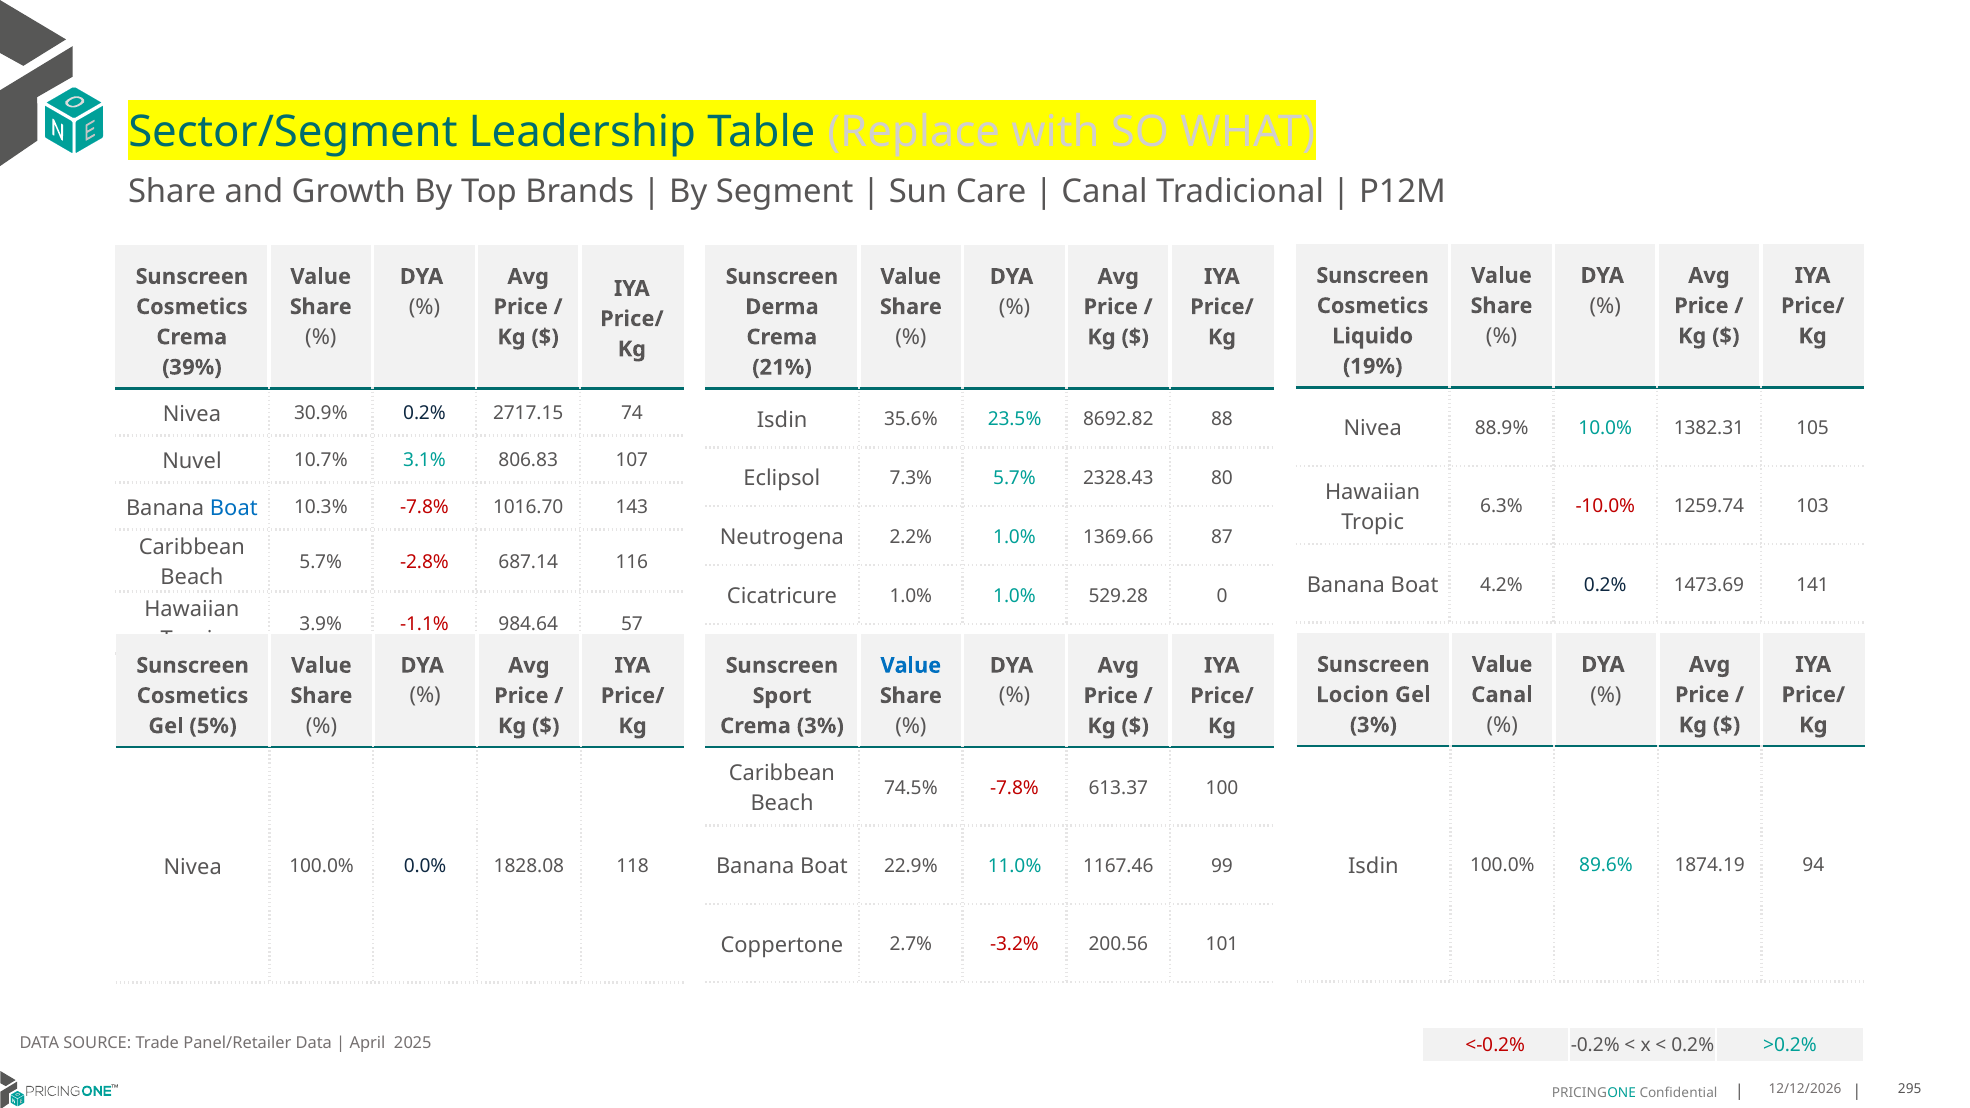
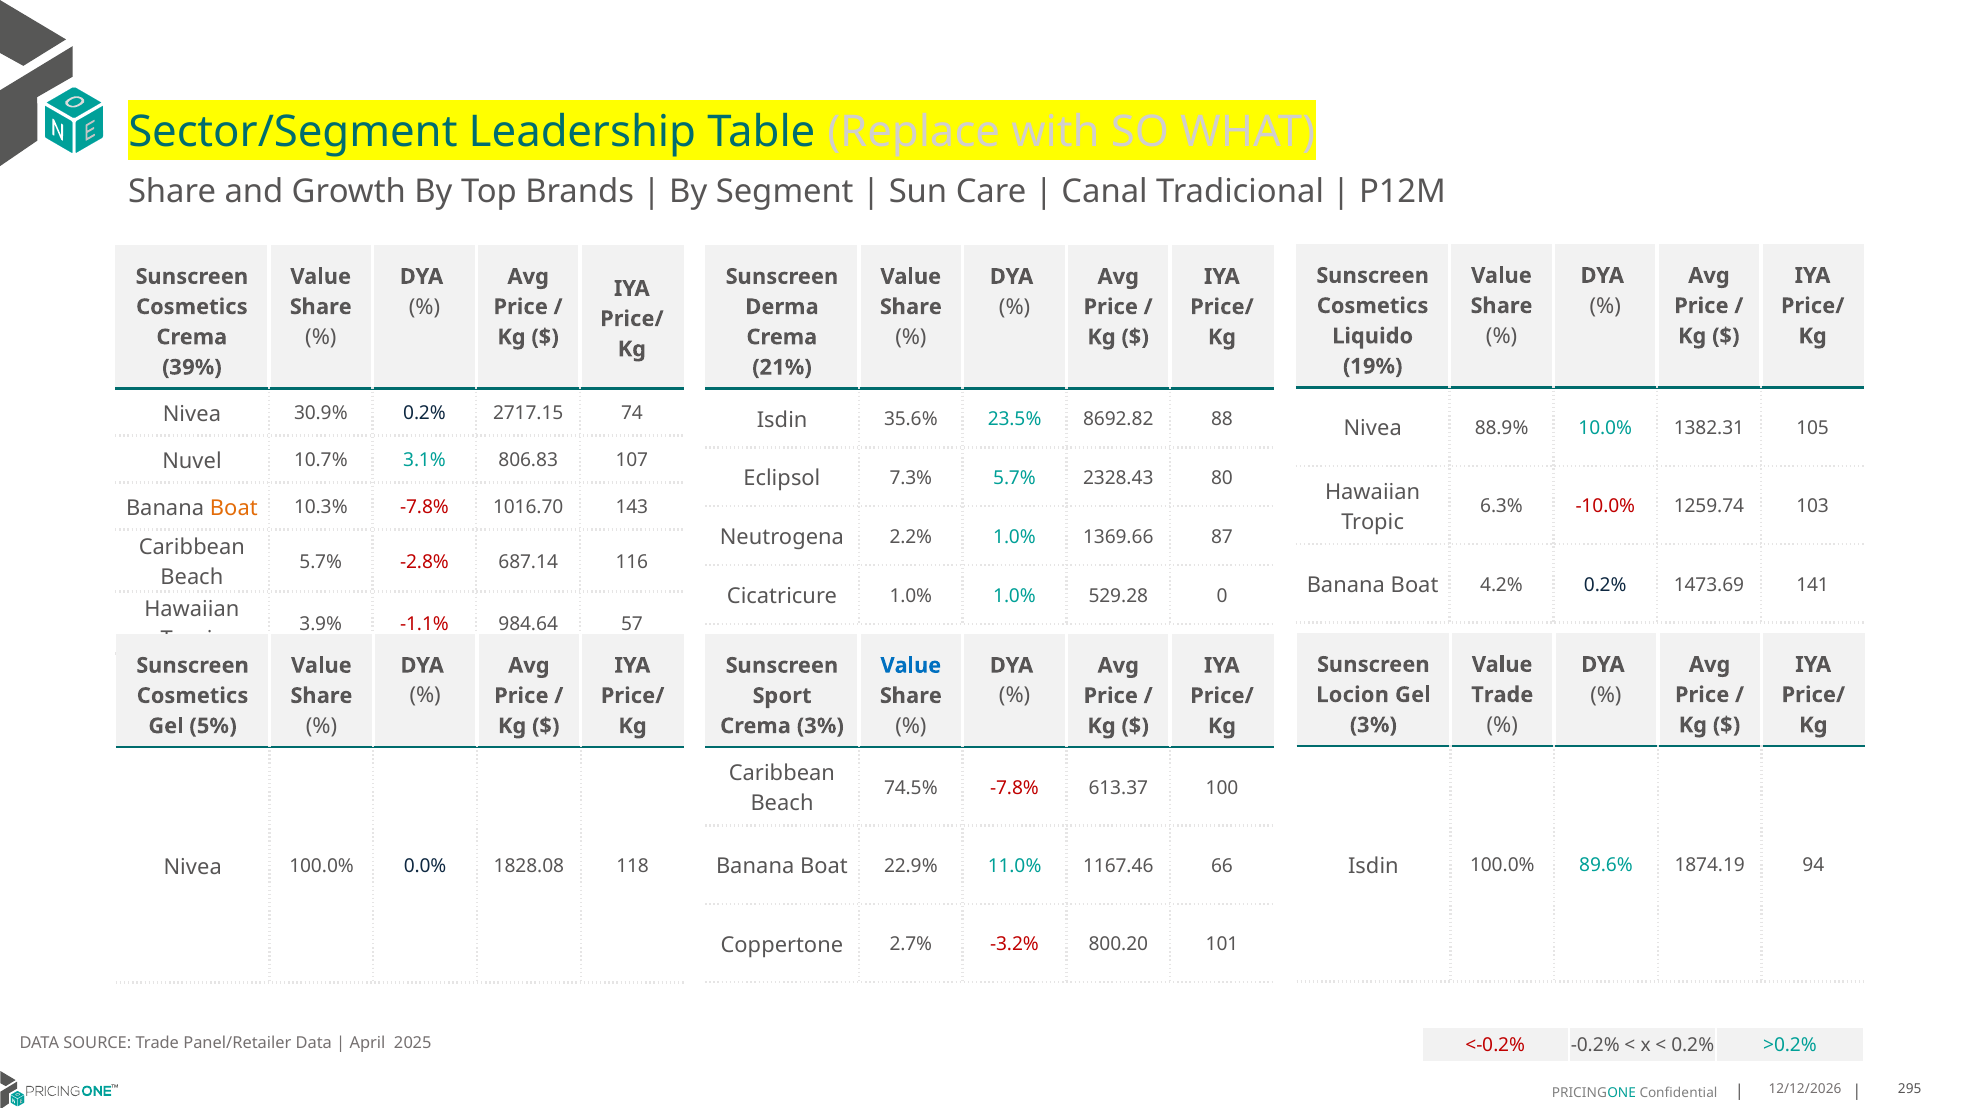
Boat at (234, 508) colour: blue -> orange
Canal at (1502, 695): Canal -> Trade
99: 99 -> 66
200.56: 200.56 -> 800.20
